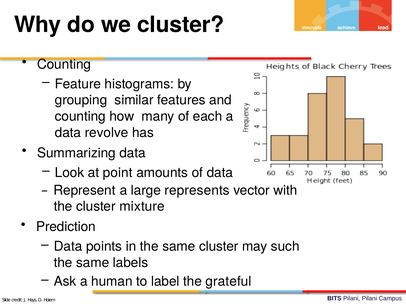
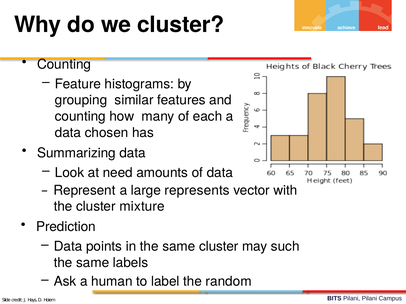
revolve: revolve -> chosen
point: point -> need
grateful: grateful -> random
